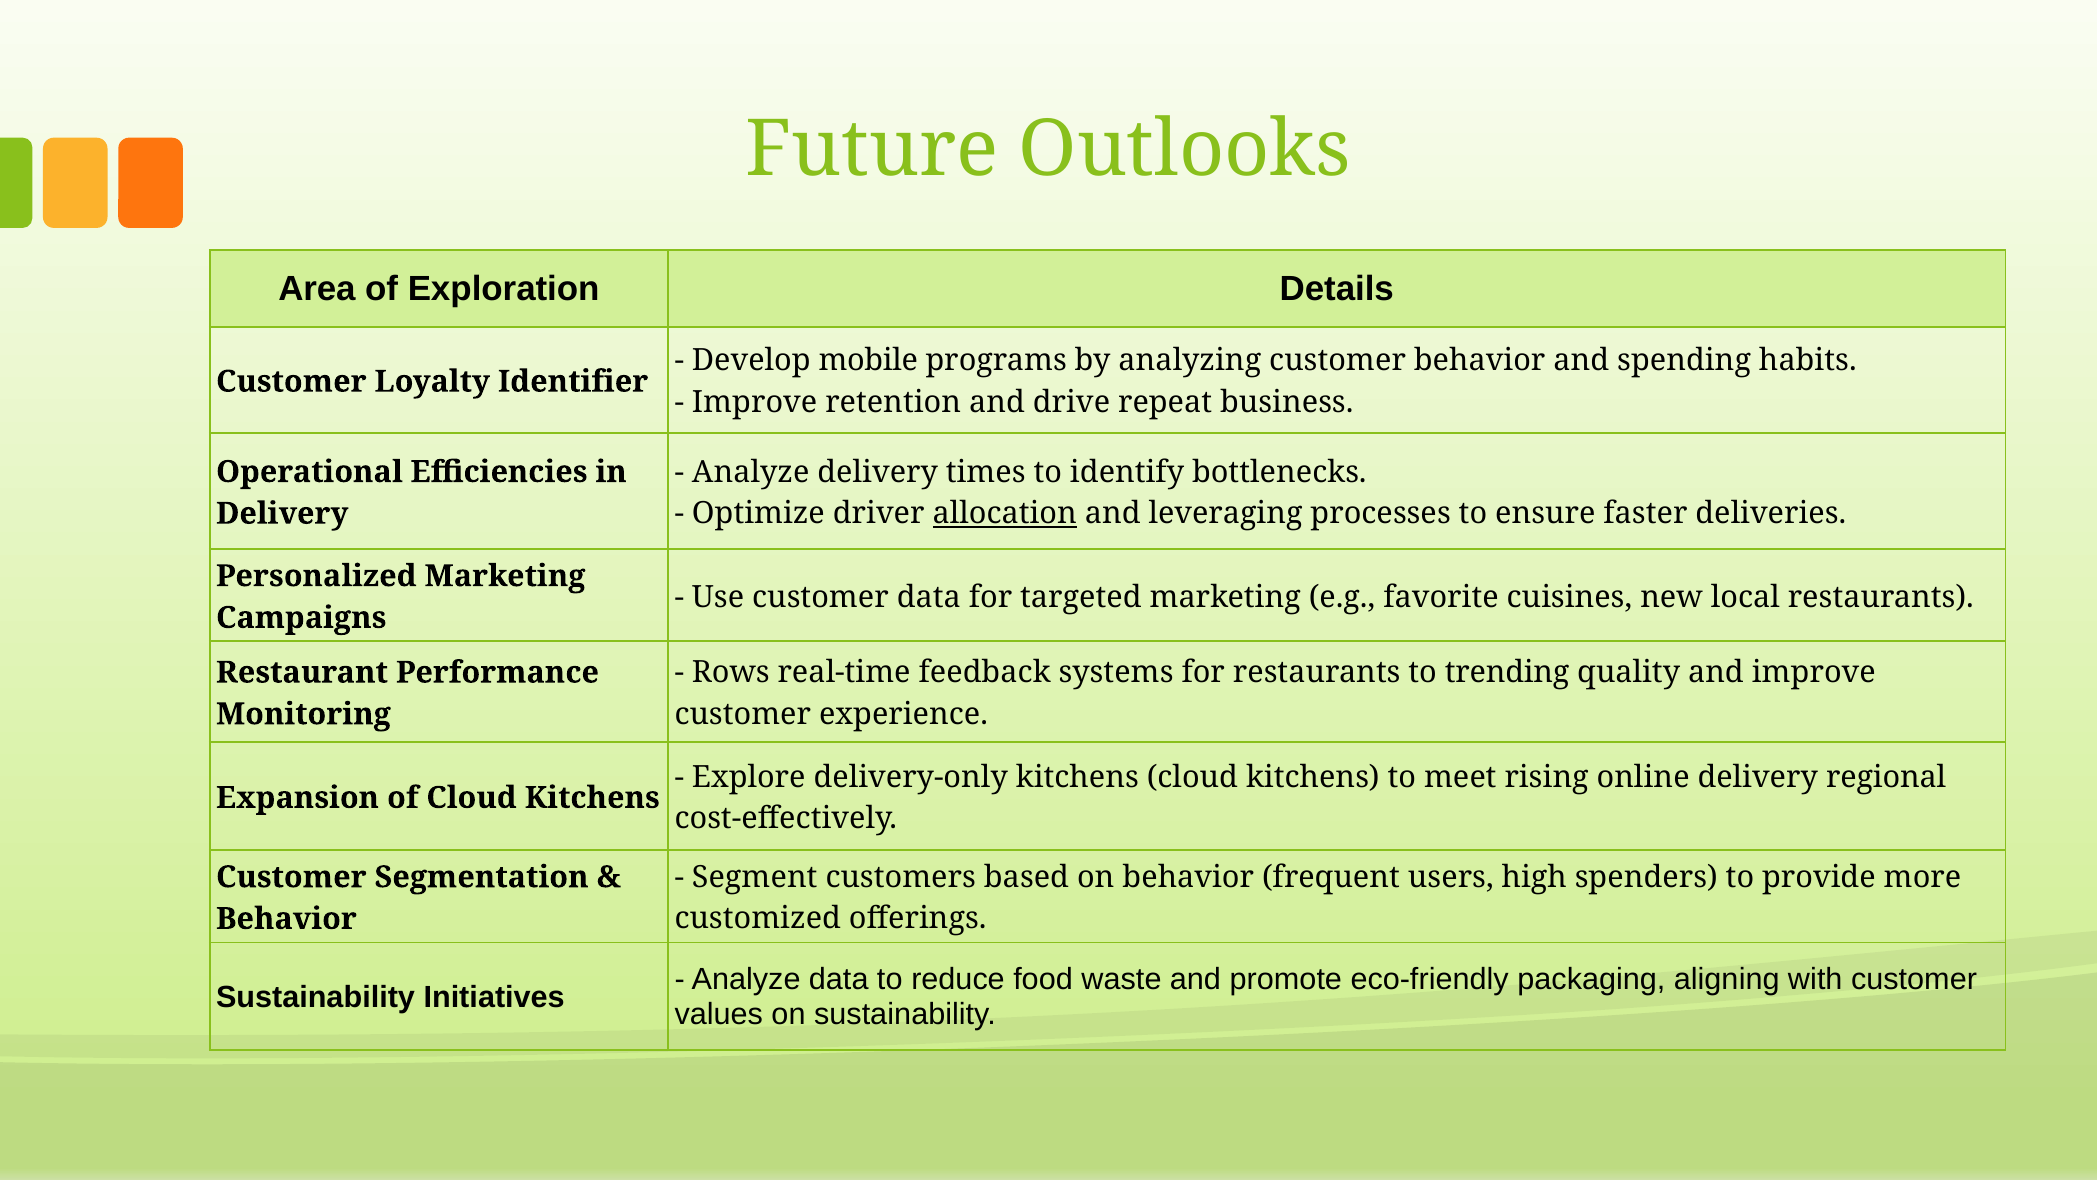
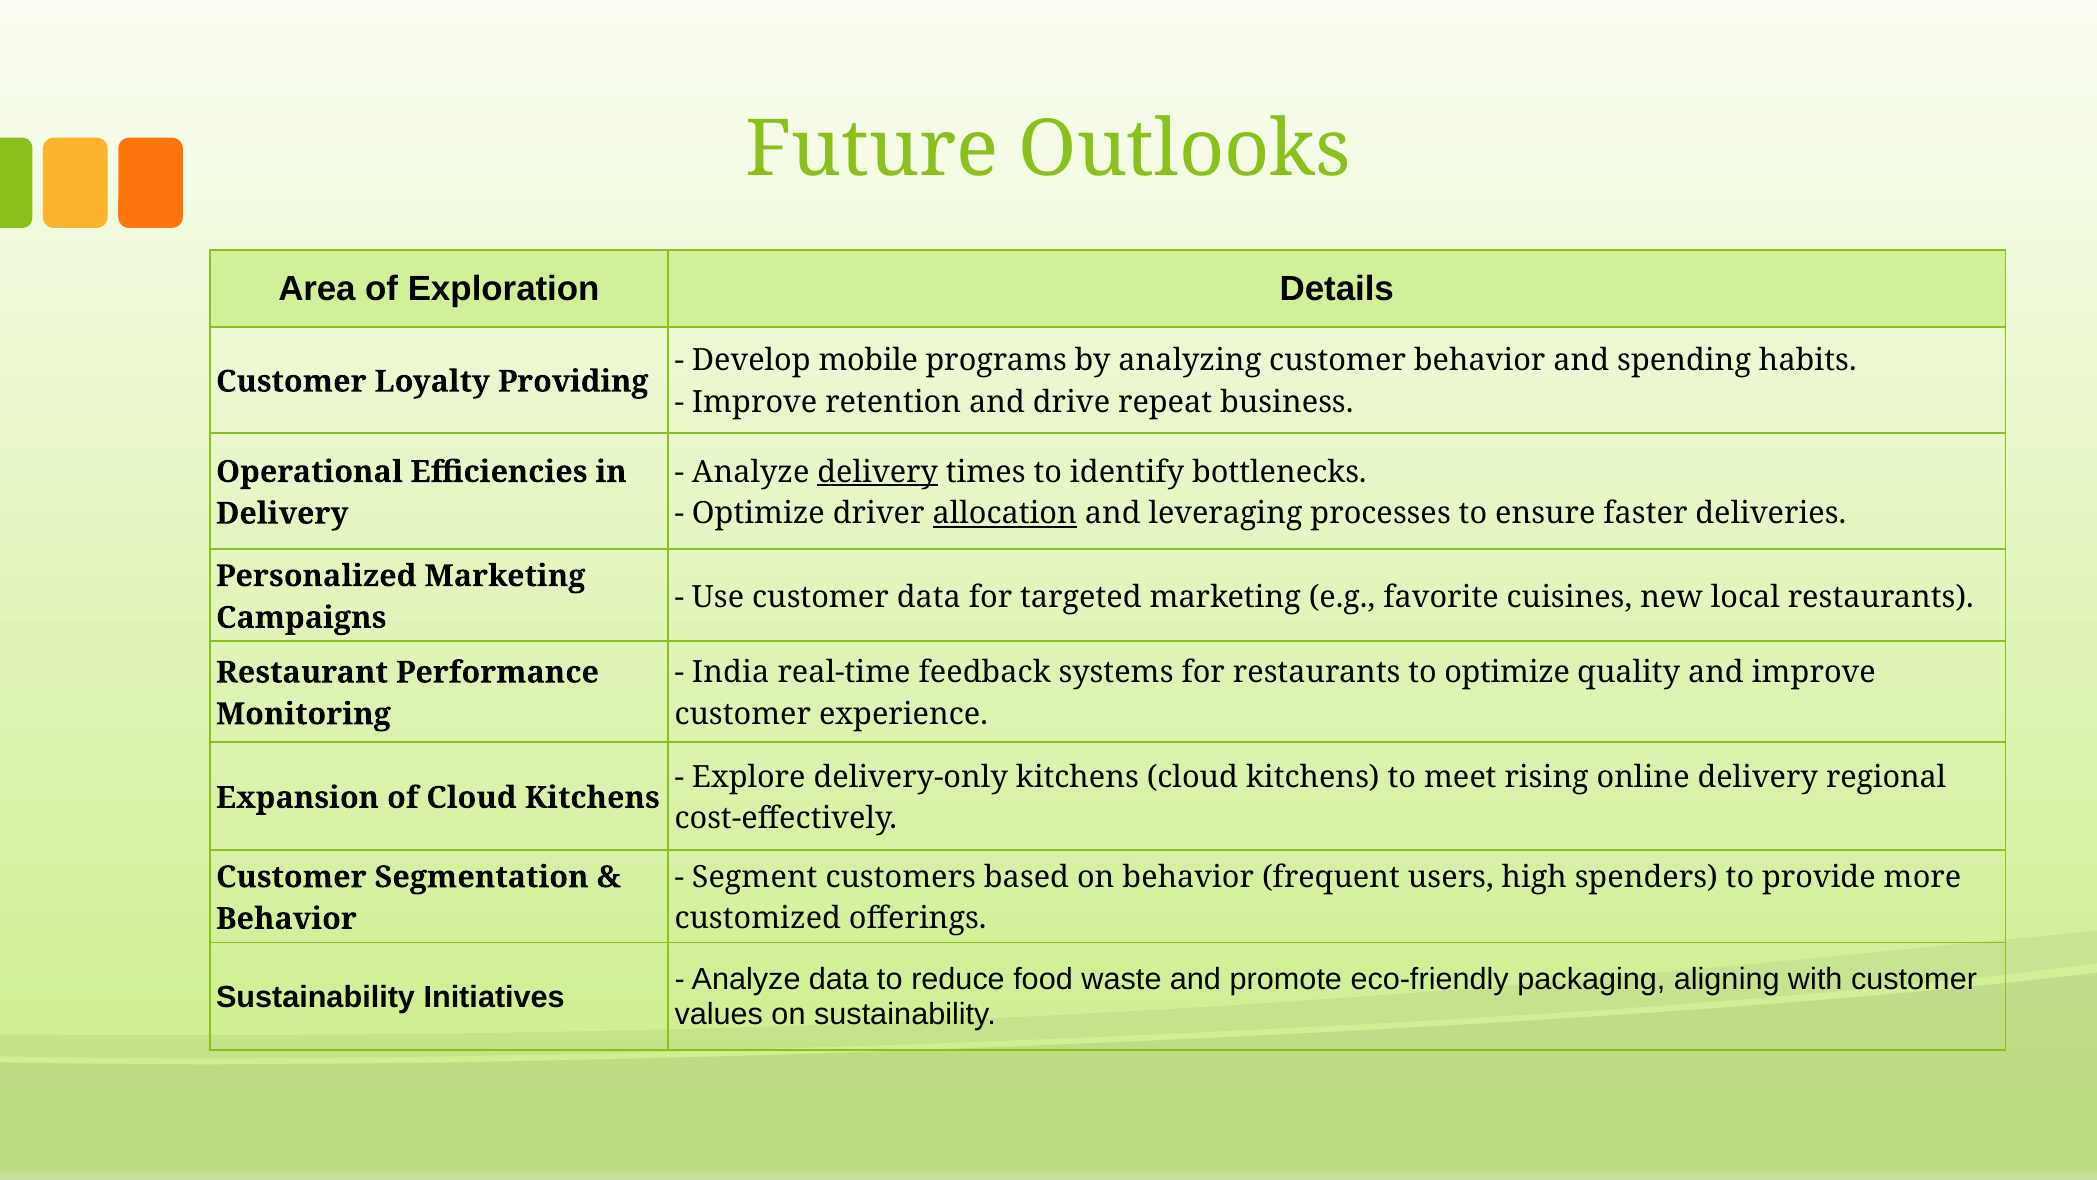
Identifier: Identifier -> Providing
delivery at (878, 472) underline: none -> present
Rows: Rows -> India
to trending: trending -> optimize
